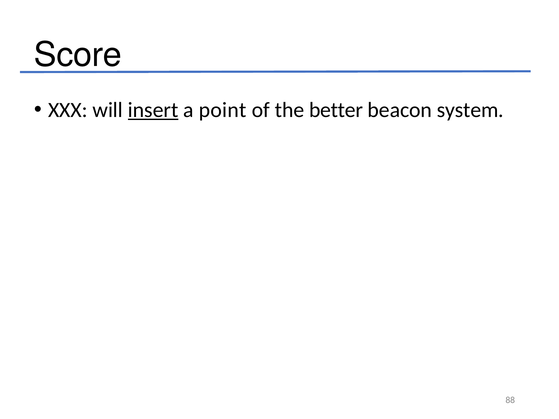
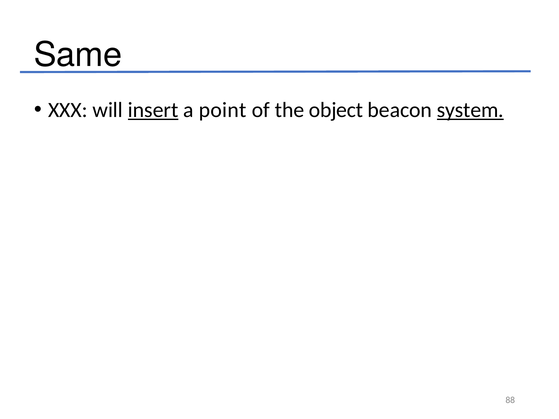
Score: Score -> Same
better: better -> object
system underline: none -> present
